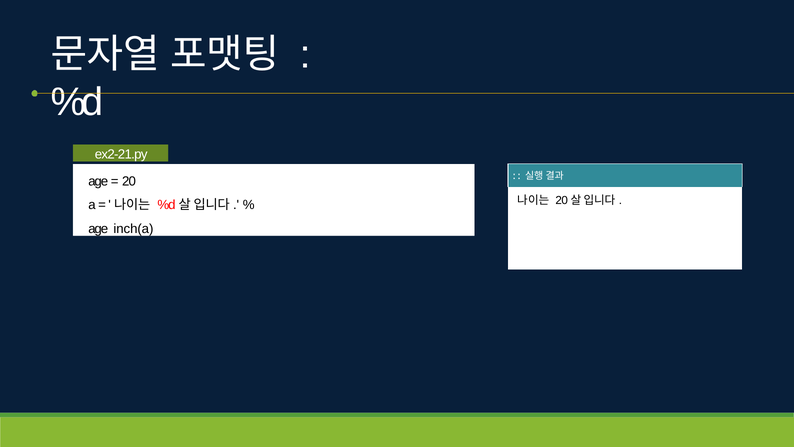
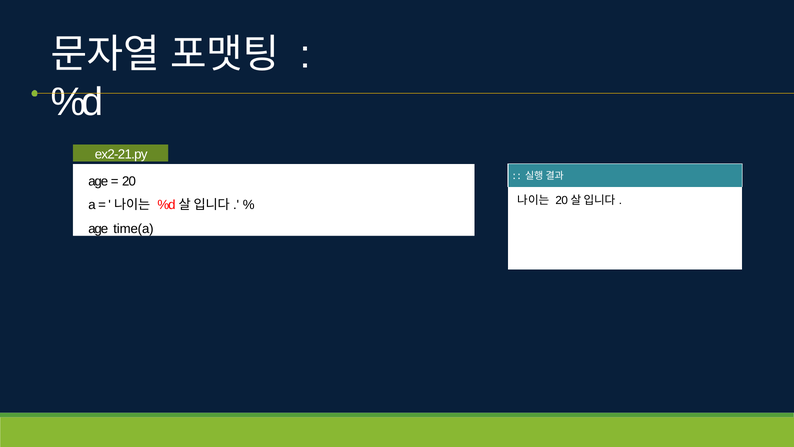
inch(a: inch(a -> time(a
